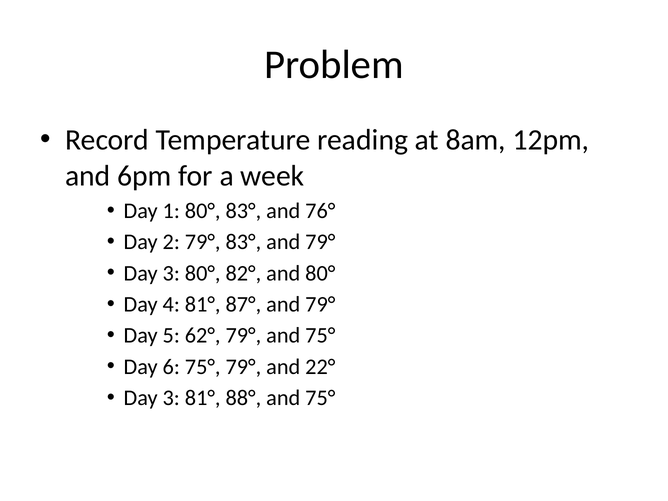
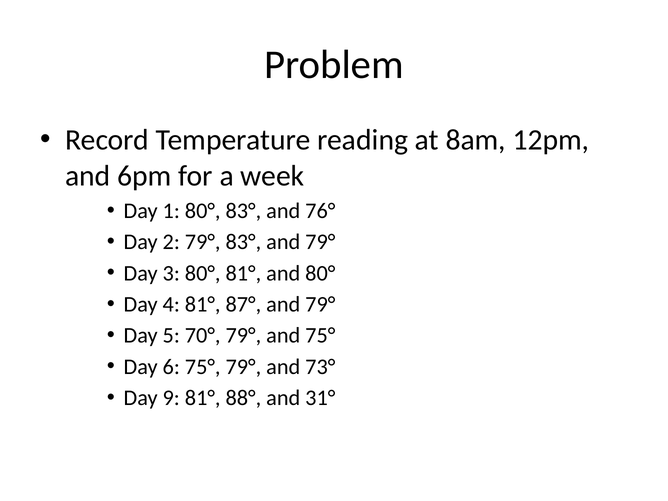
80° 82°: 82° -> 81°
62°: 62° -> 70°
22°: 22° -> 73°
3 at (171, 398): 3 -> 9
88° and 75°: 75° -> 31°
